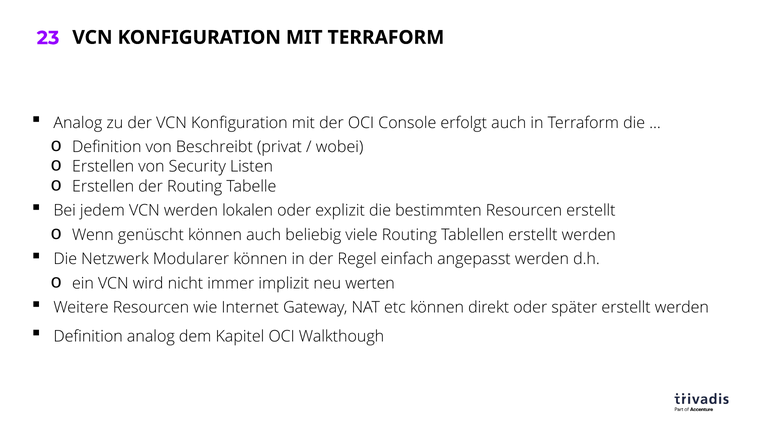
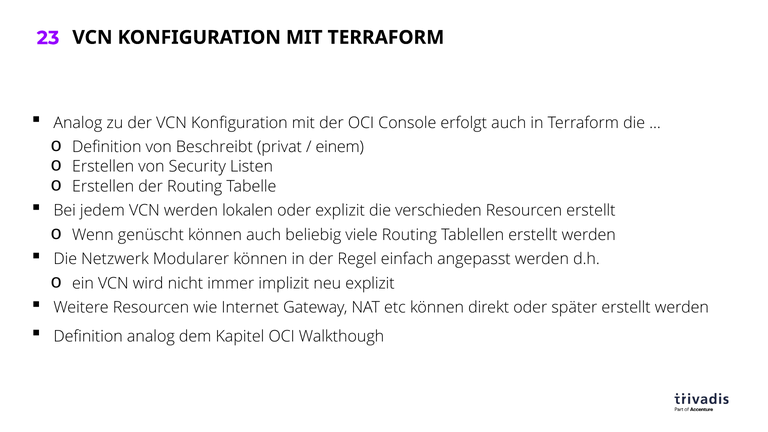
wobei: wobei -> einem
bestimmten: bestimmten -> verschieden
neu werten: werten -> explizit
